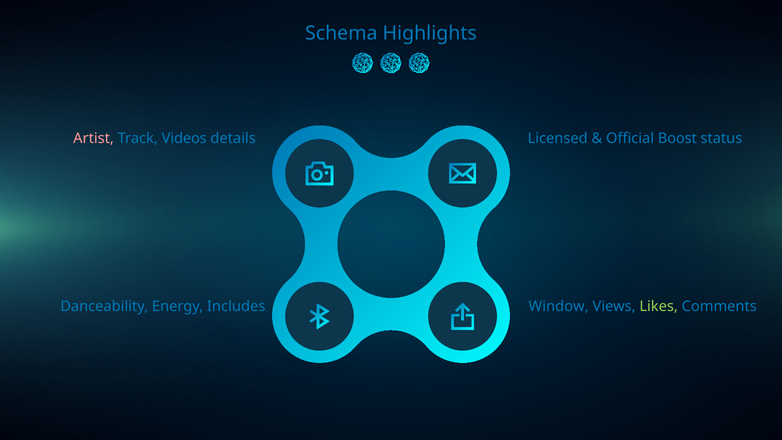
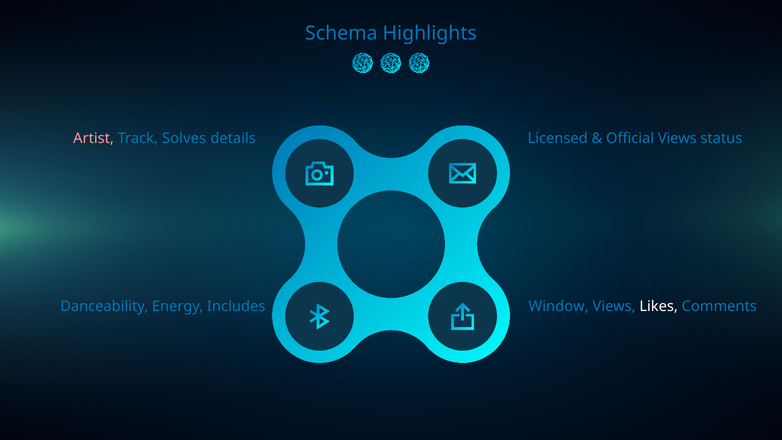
Videos: Videos -> Solves
Official Boost: Boost -> Views
Likes colour: light green -> white
